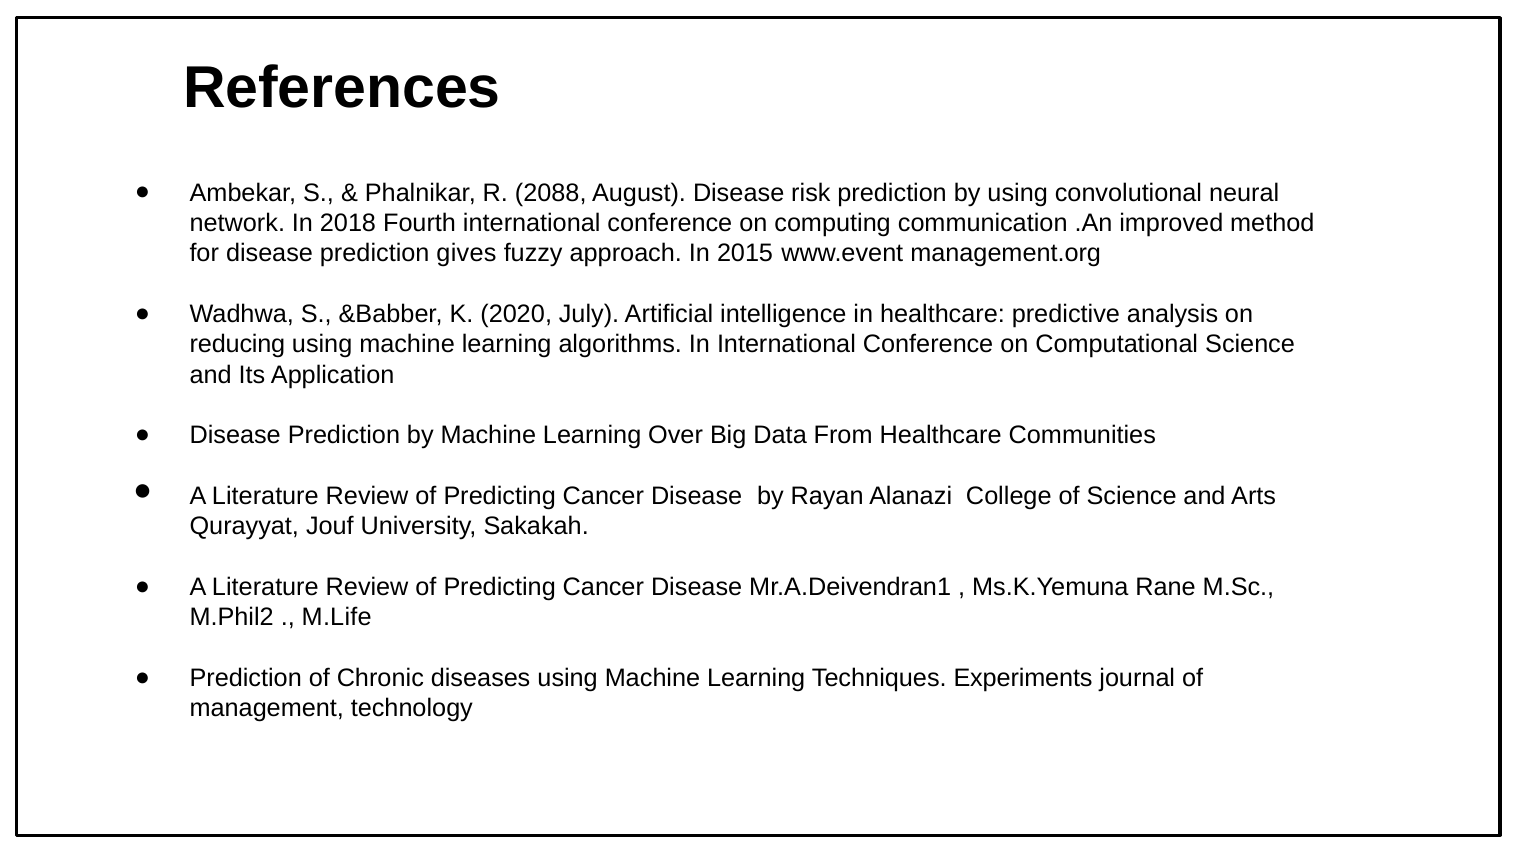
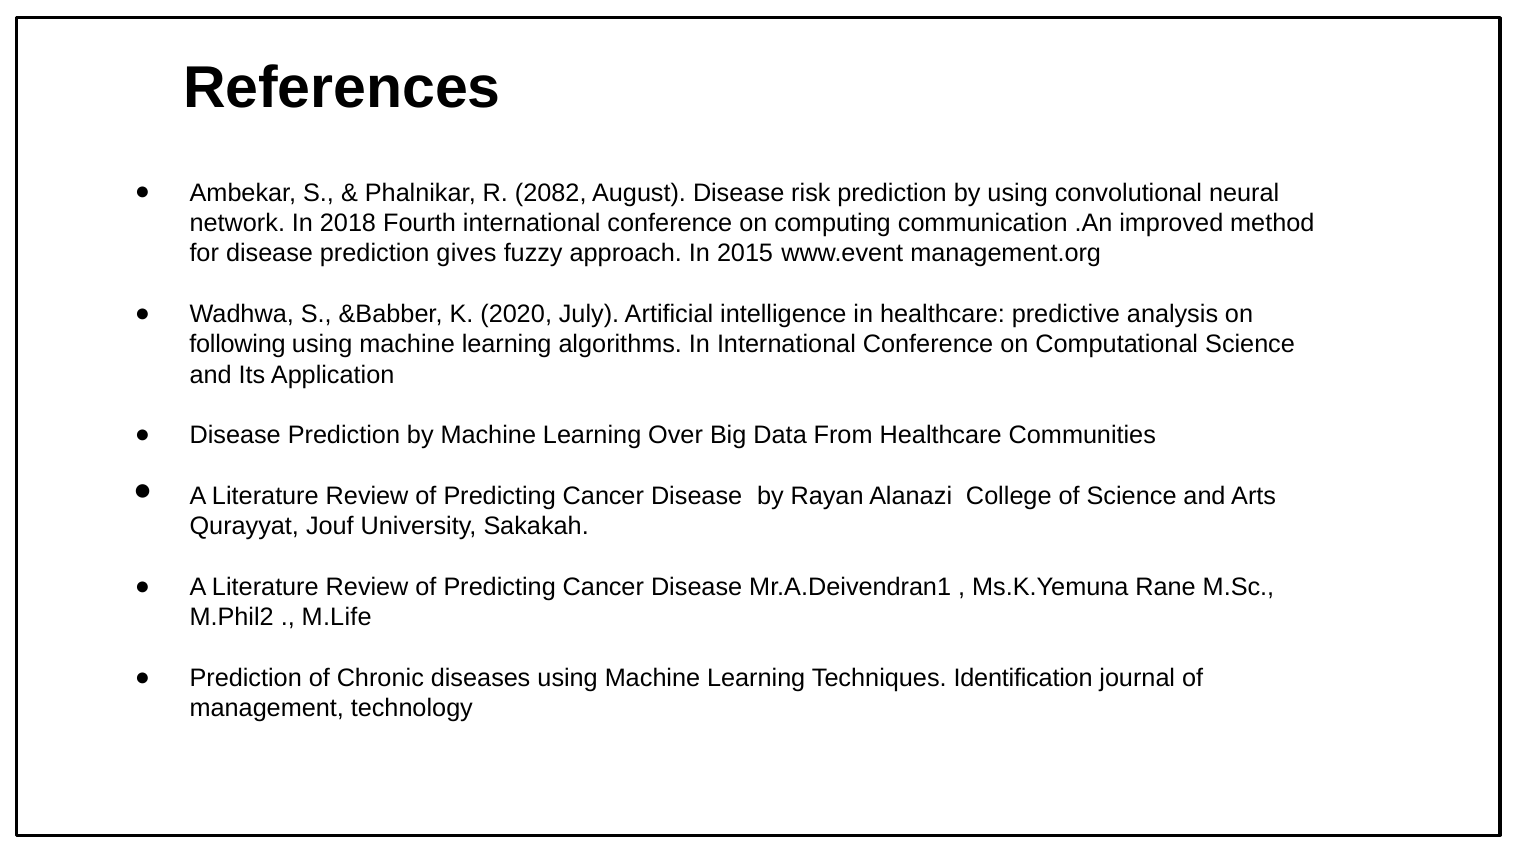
2088: 2088 -> 2082
reducing: reducing -> following
Experiments: Experiments -> Identification
